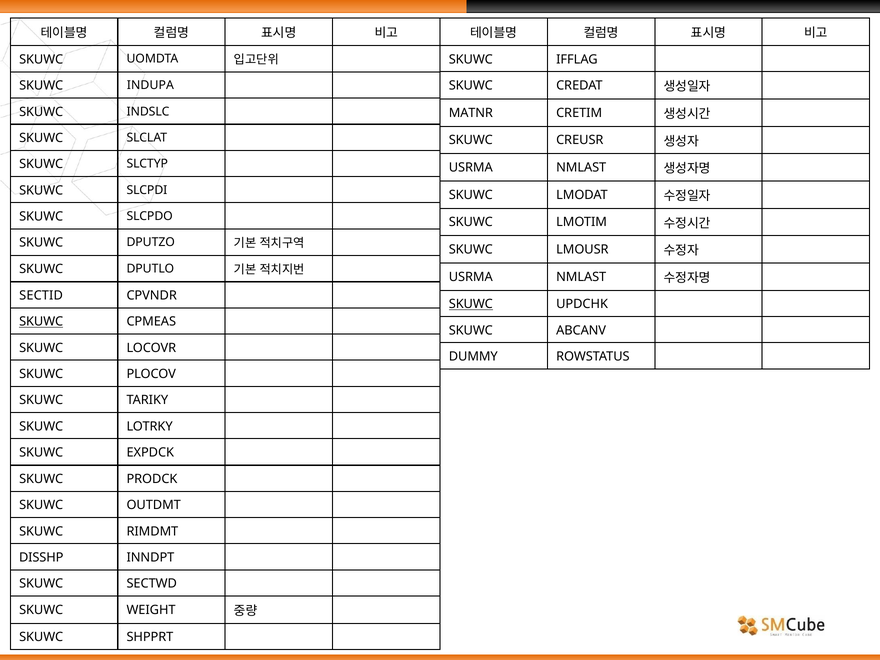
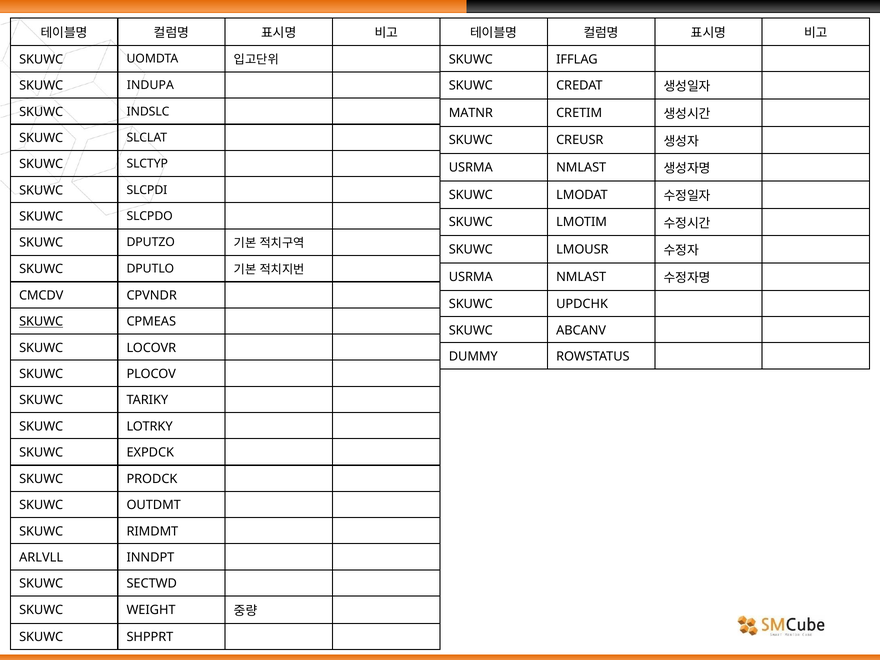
SECTID: SECTID -> CMCDV
SKUWC at (471, 304) underline: present -> none
DISSHP: DISSHP -> ARLVLL
